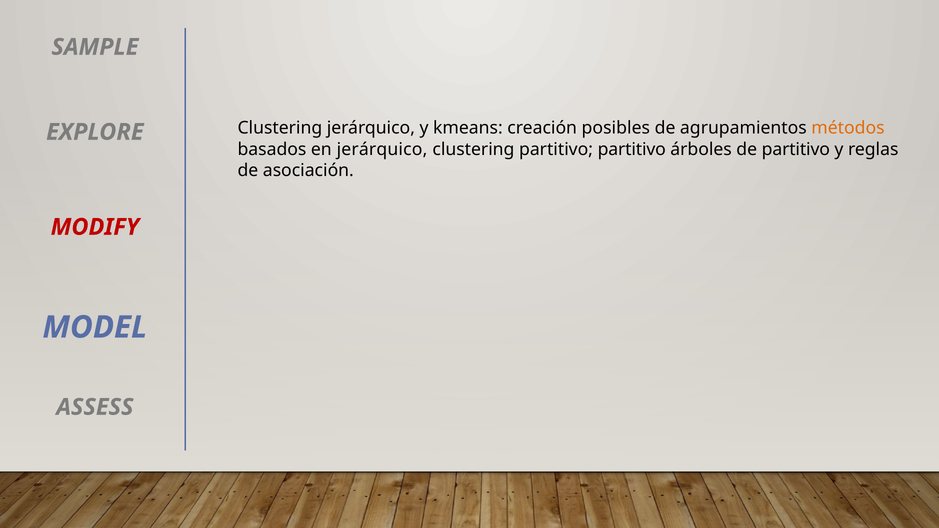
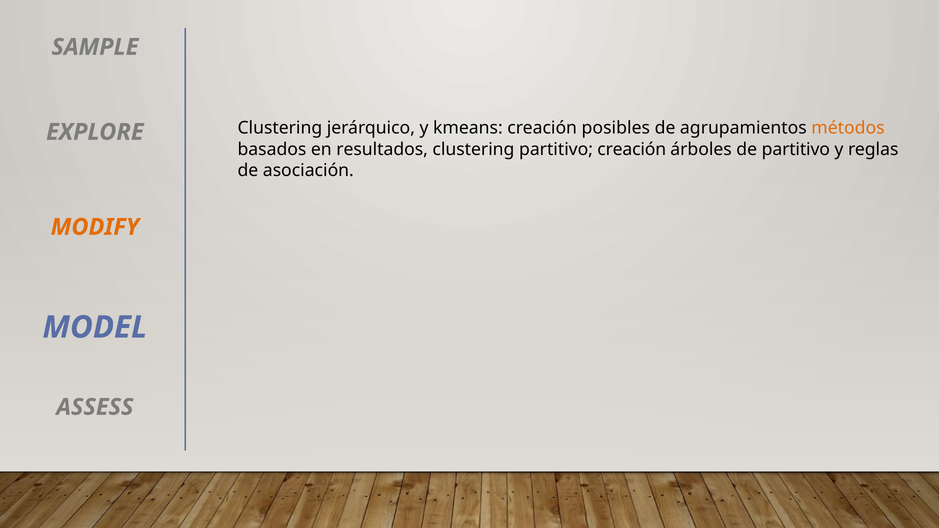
en jerárquico: jerárquico -> resultados
partitivo partitivo: partitivo -> creación
MODIFY colour: red -> orange
